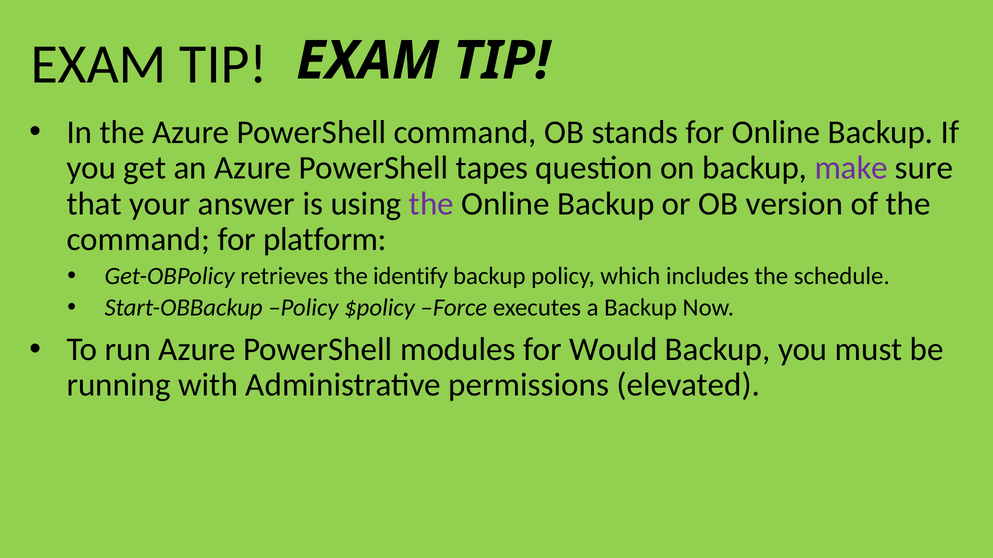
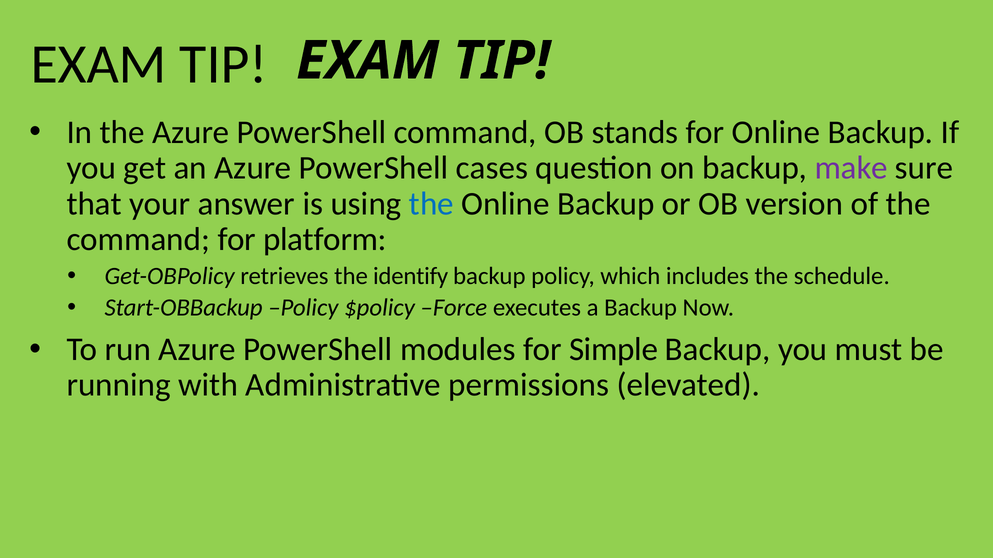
tapes: tapes -> cases
the at (431, 204) colour: purple -> blue
Would: Would -> Simple
